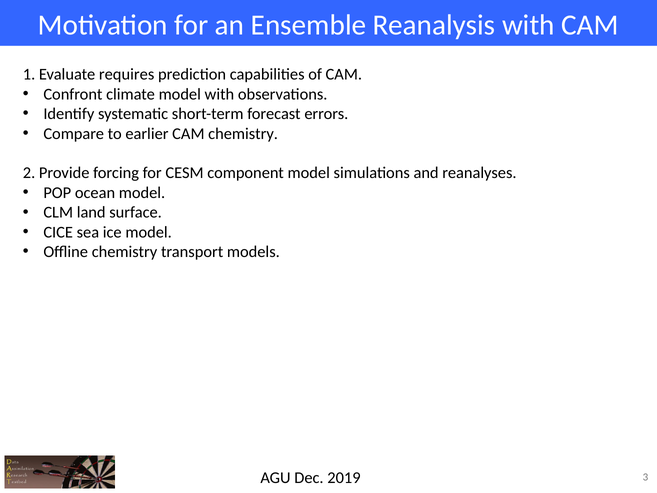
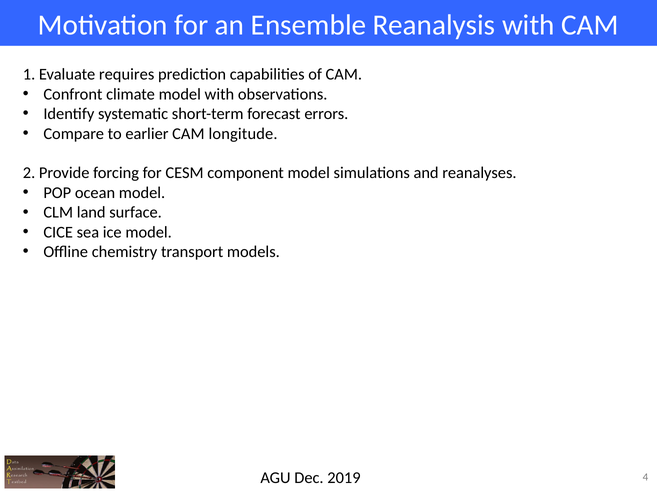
CAM chemistry: chemistry -> longitude
3: 3 -> 4
